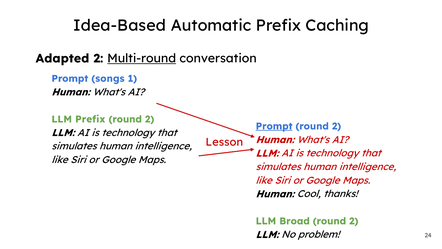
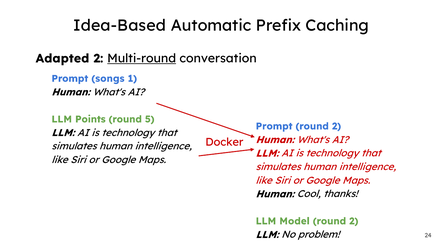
LLM Prefix: Prefix -> Points
2 at (150, 119): 2 -> 5
Prompt at (274, 126) underline: present -> none
Lesson: Lesson -> Docker
Broad: Broad -> Model
